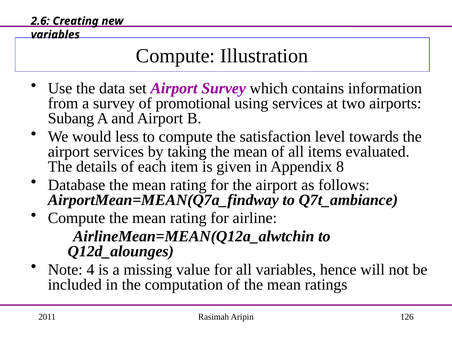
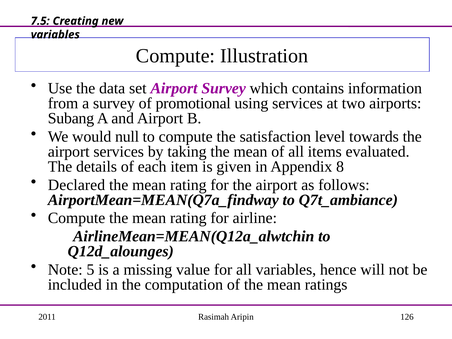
2.6: 2.6 -> 7.5
less: less -> null
Database: Database -> Declared
4: 4 -> 5
